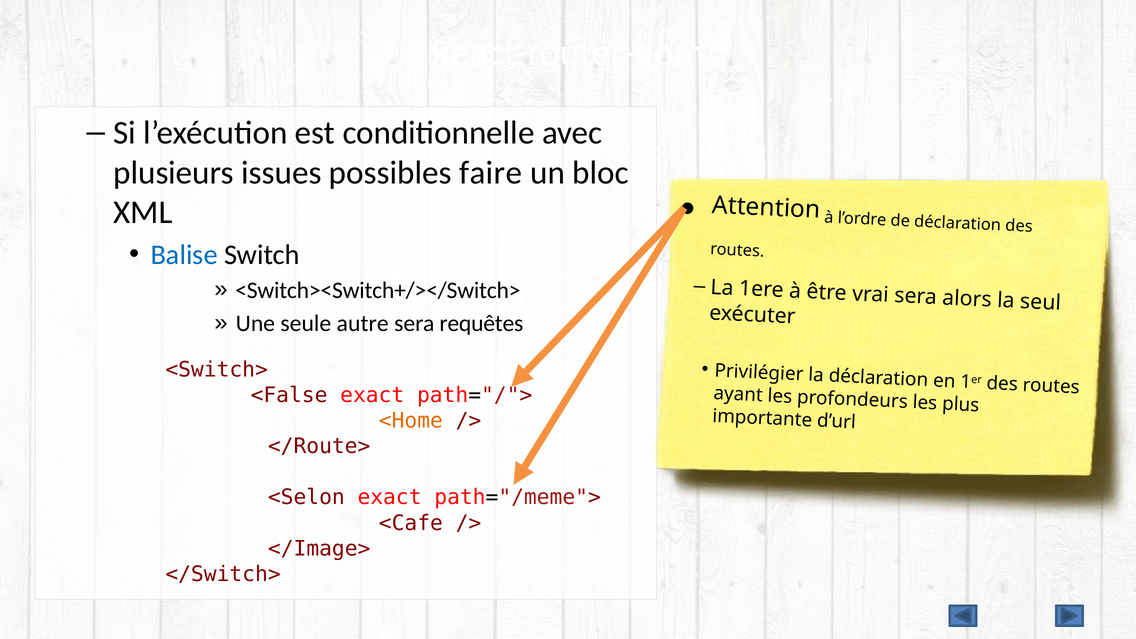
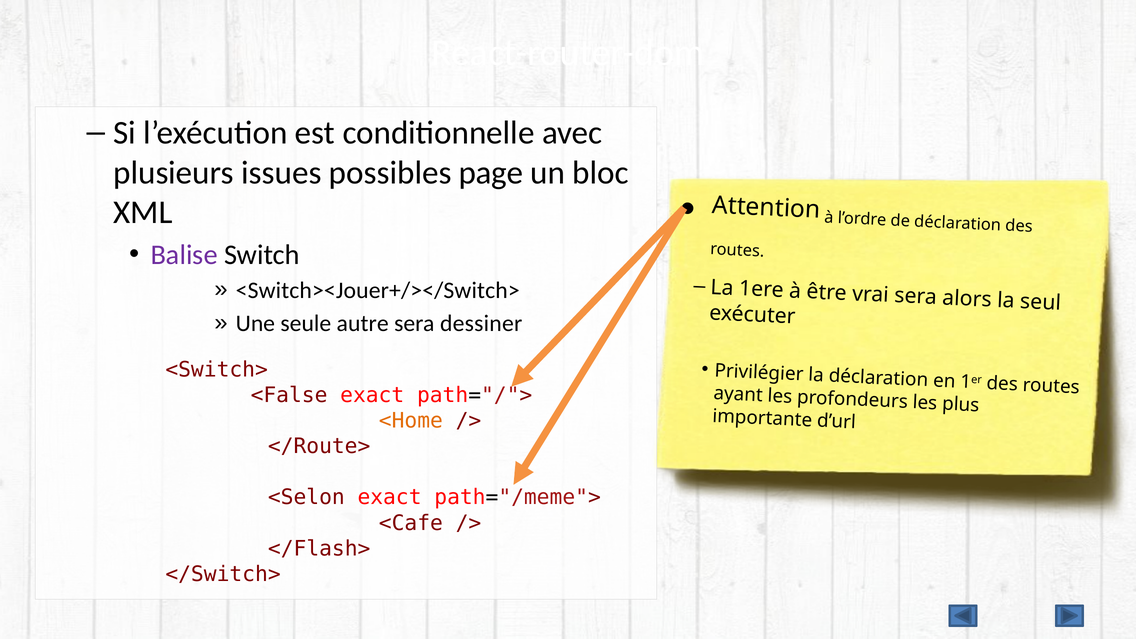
faire: faire -> page
Balise colour: blue -> purple
<Switch><Switch+/></Switch>: <Switch><Switch+/></Switch> -> <Switch><Jouer+/></Switch>
requêtes: requêtes -> dessiner
</Image>: </Image> -> </Flash>
